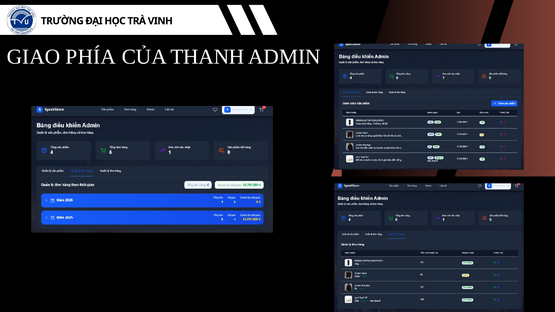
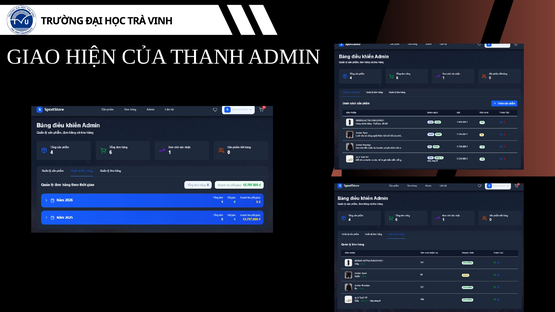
PHÍA: PHÍA -> HIỆN
